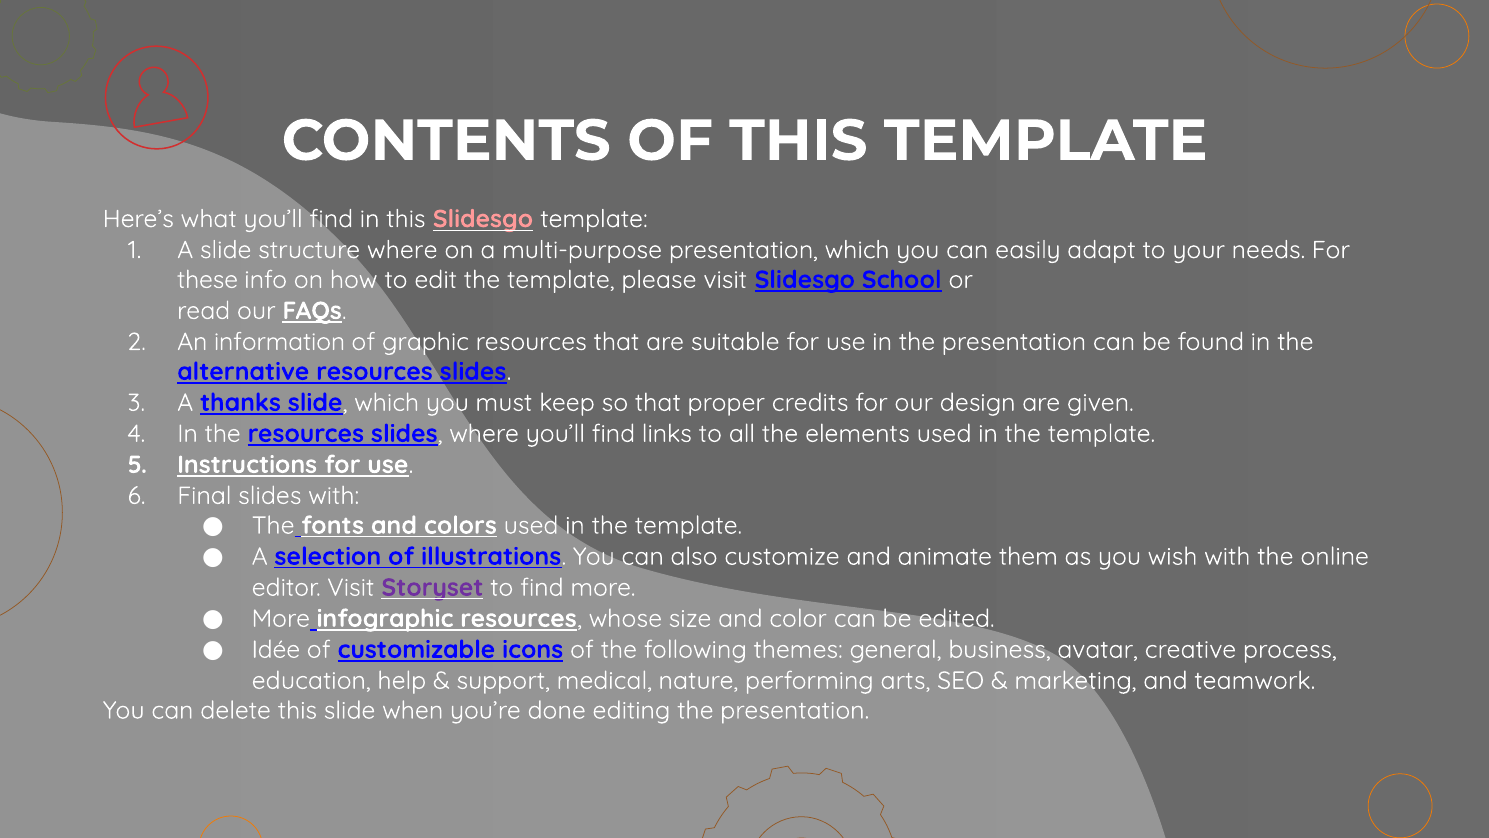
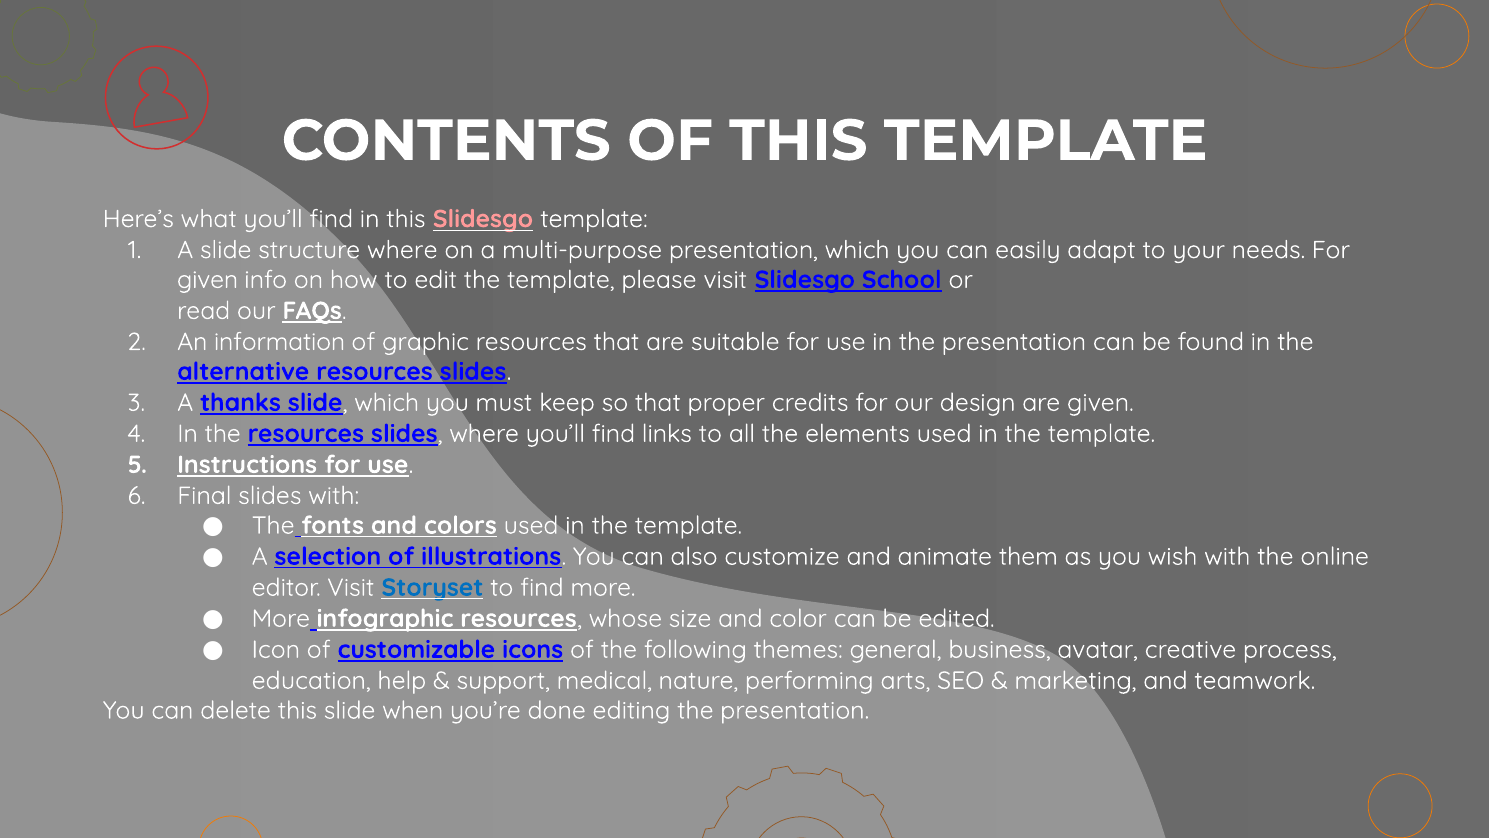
these at (208, 280): these -> given
Storyset colour: purple -> blue
Idée: Idée -> Icon
